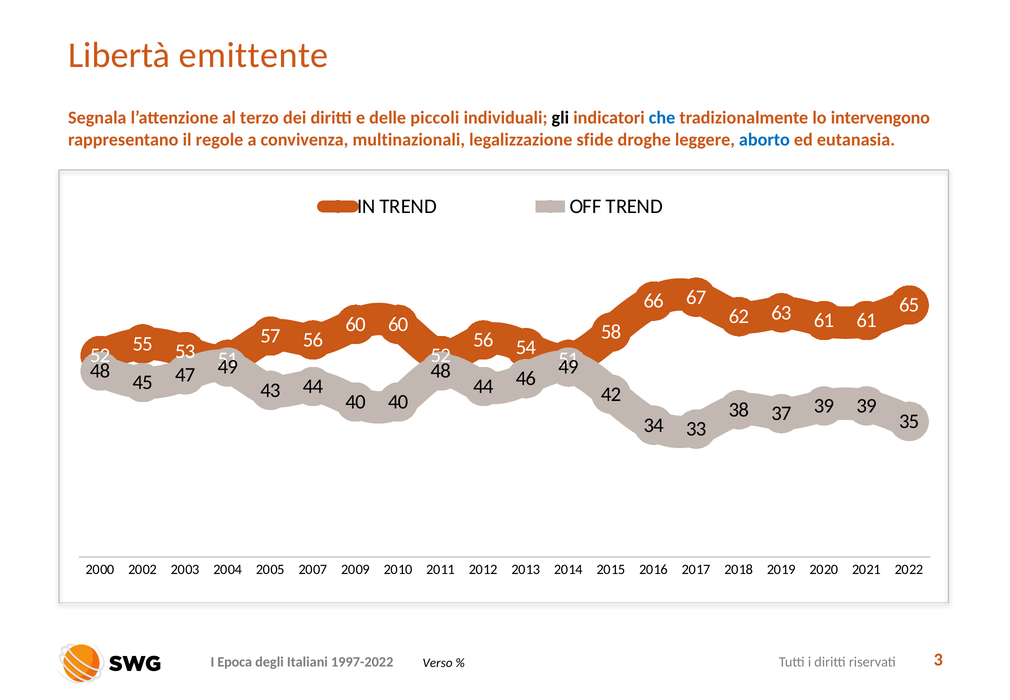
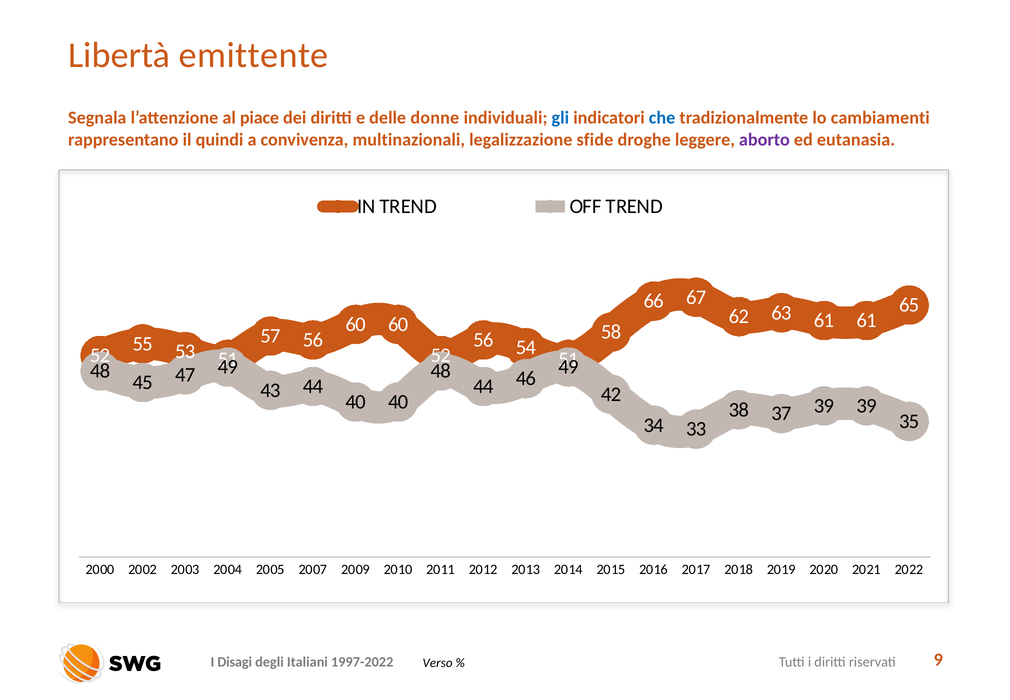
terzo: terzo -> piace
piccoli: piccoli -> donne
gli colour: black -> blue
intervengono: intervengono -> cambiamenti
regole: regole -> quindi
aborto colour: blue -> purple
Epoca: Epoca -> Disagi
3: 3 -> 9
